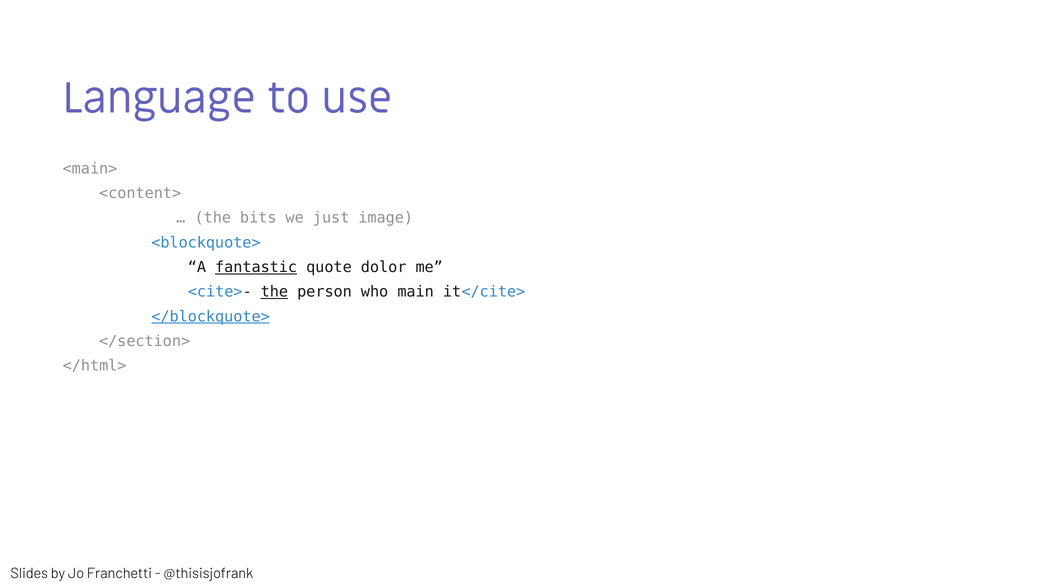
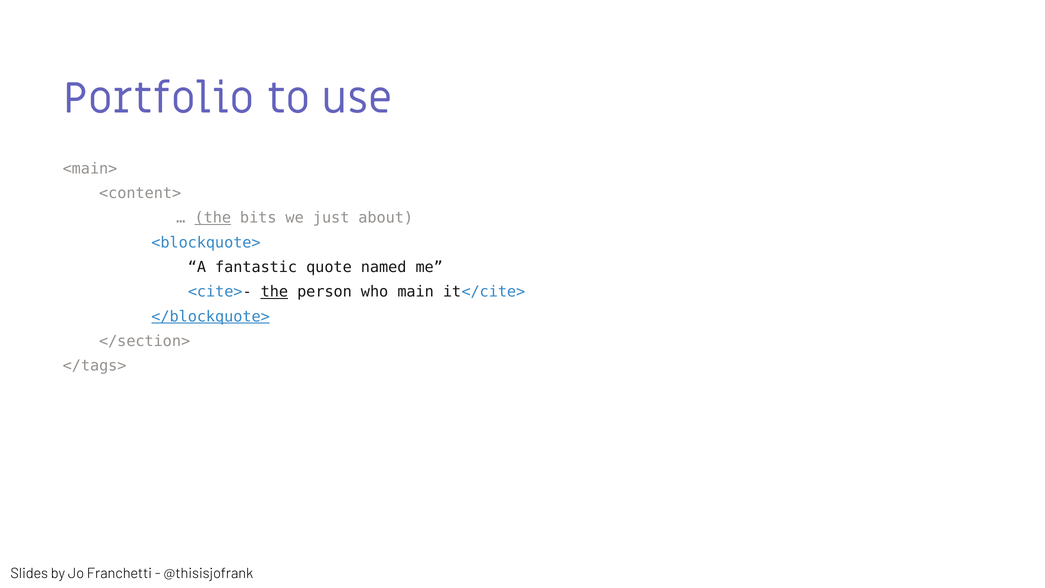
Language: Language -> Portfolio
the at (213, 218) underline: none -> present
image: image -> about
fantastic underline: present -> none
dolor: dolor -> named
</html>: </html> -> </tags>
